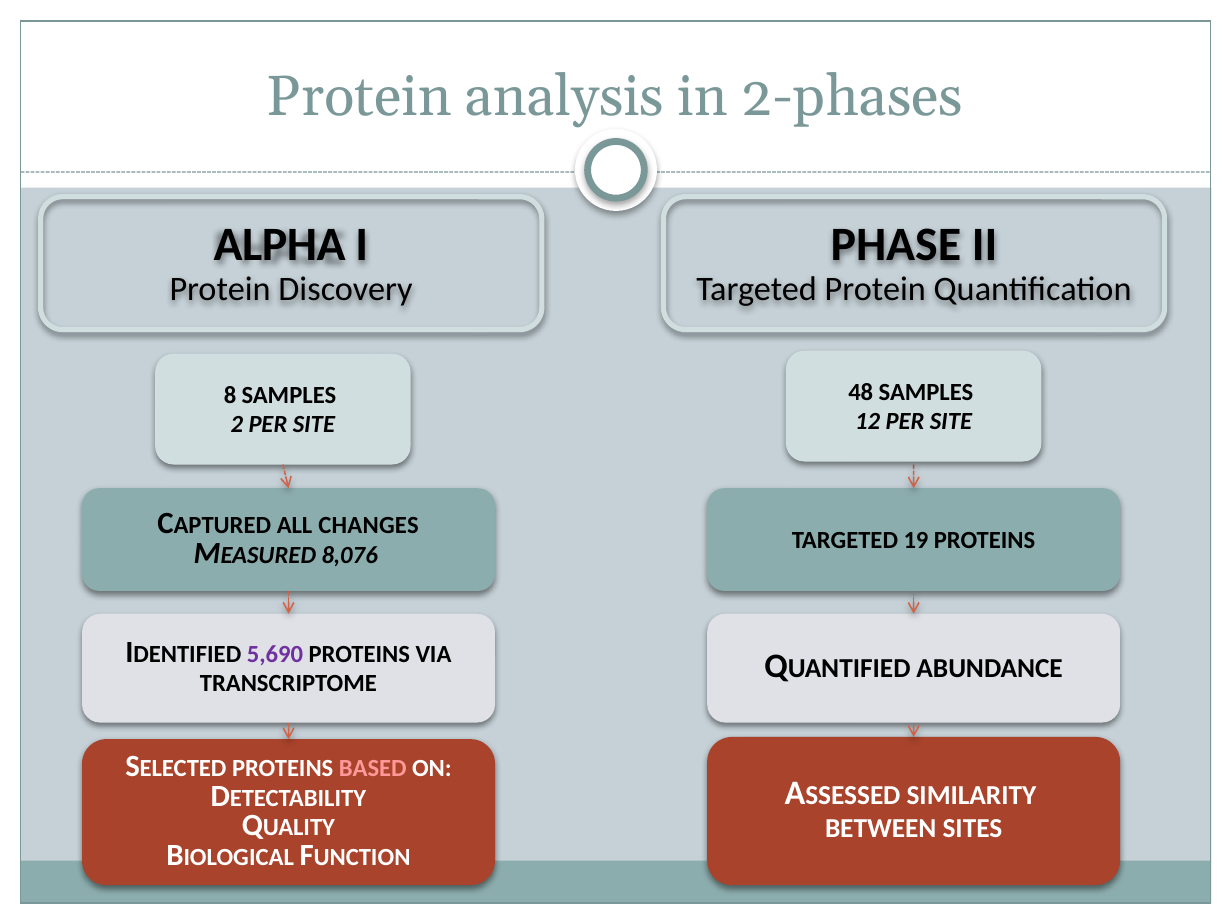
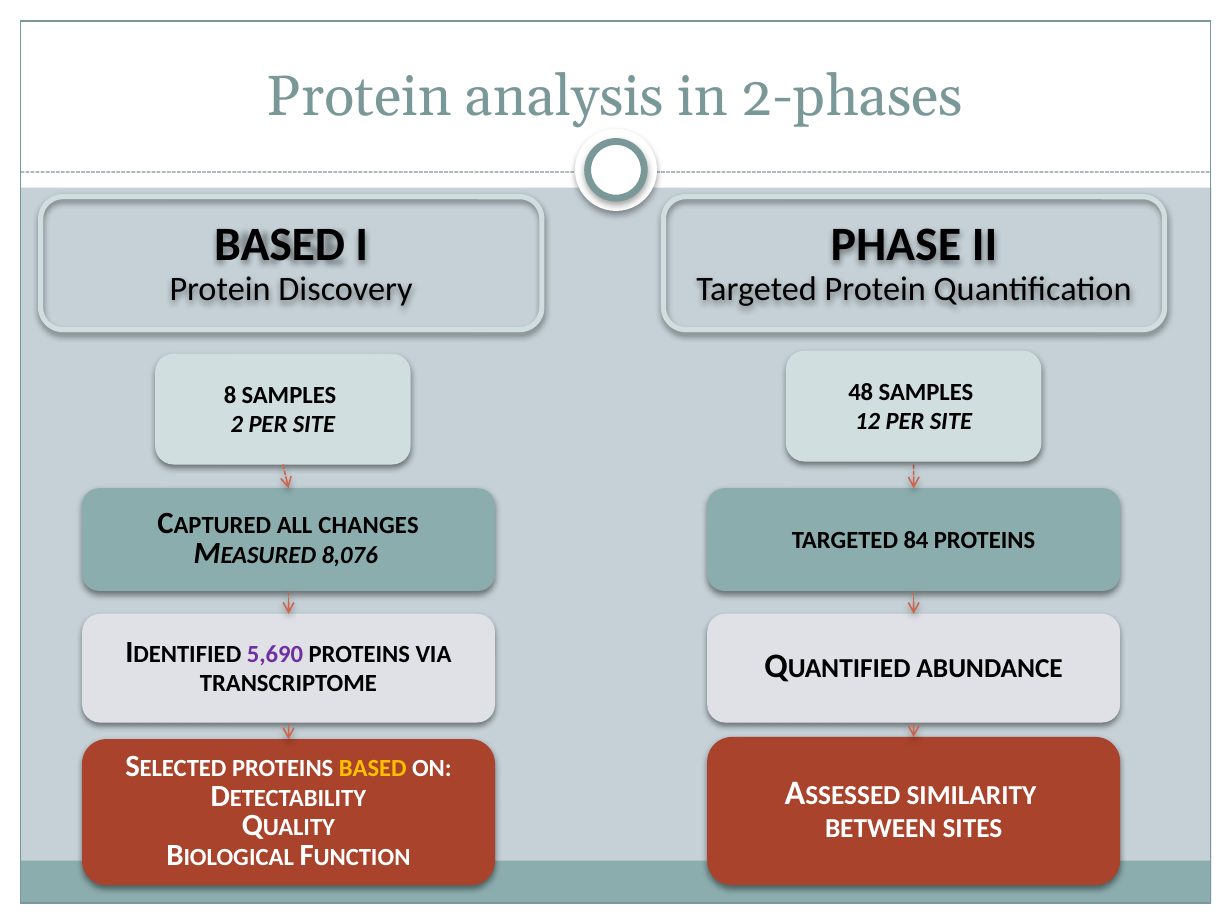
ALPHA at (280, 244): ALPHA -> BASED
19: 19 -> 84
BASED at (373, 768) colour: pink -> yellow
